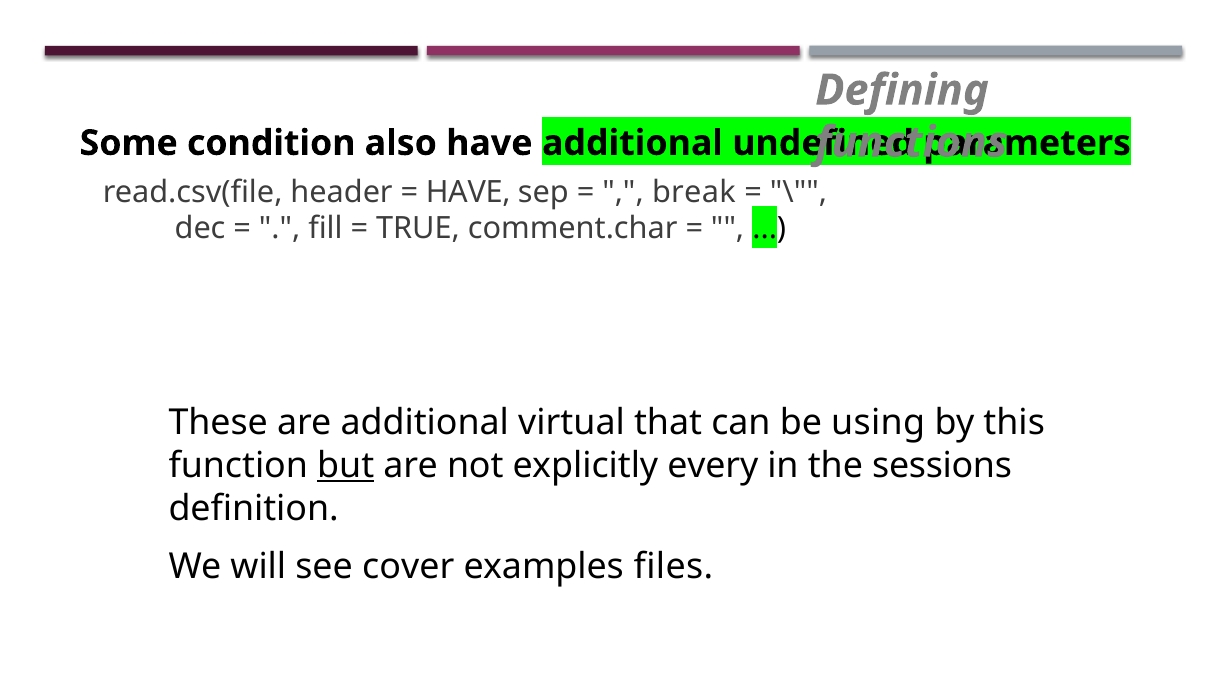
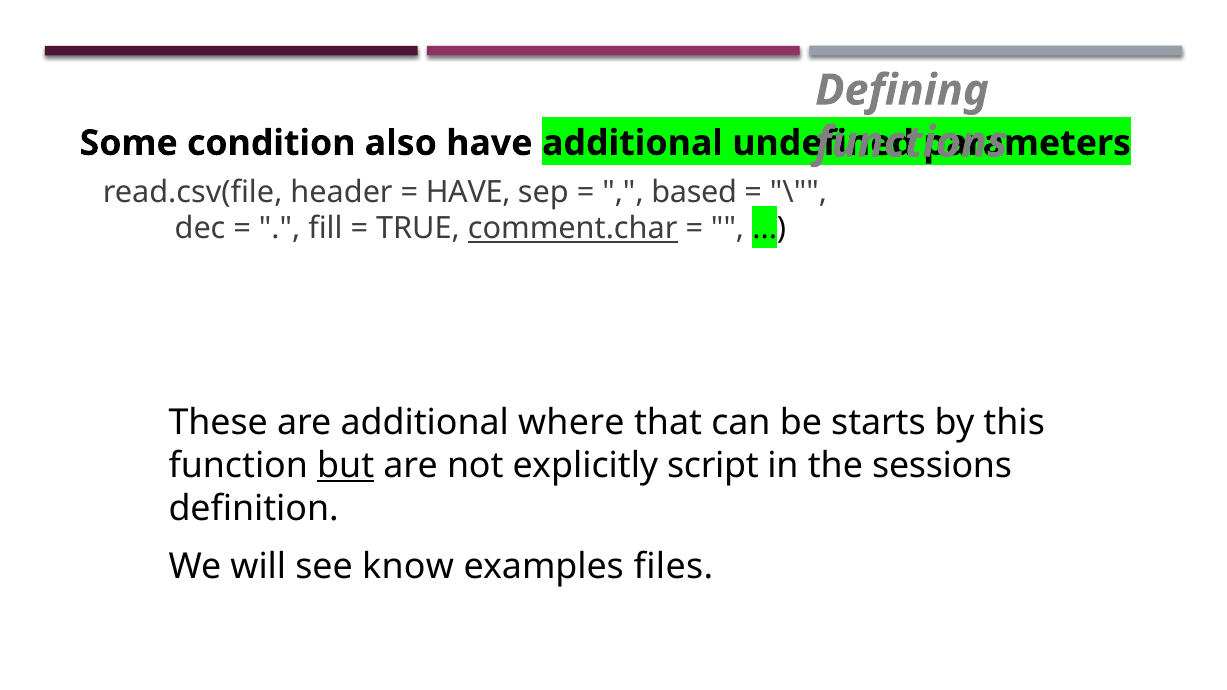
break: break -> based
comment.char underline: none -> present
virtual: virtual -> where
using: using -> starts
every: every -> script
cover: cover -> know
